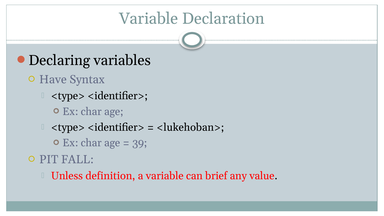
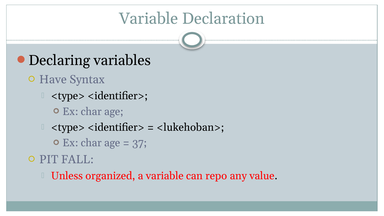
39: 39 -> 37
definition: definition -> organized
brief: brief -> repo
